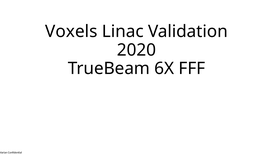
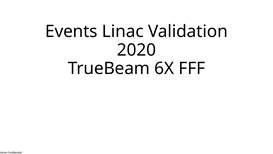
Voxels: Voxels -> Events
